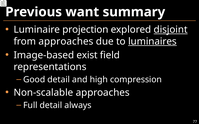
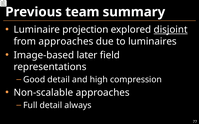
want: want -> team
luminaires underline: present -> none
exist: exist -> later
